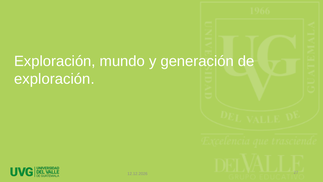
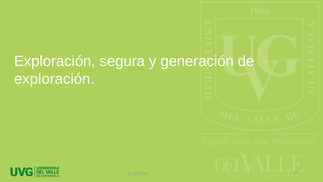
mundo: mundo -> segura
